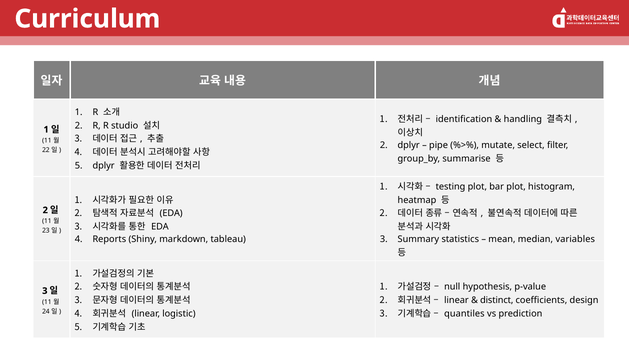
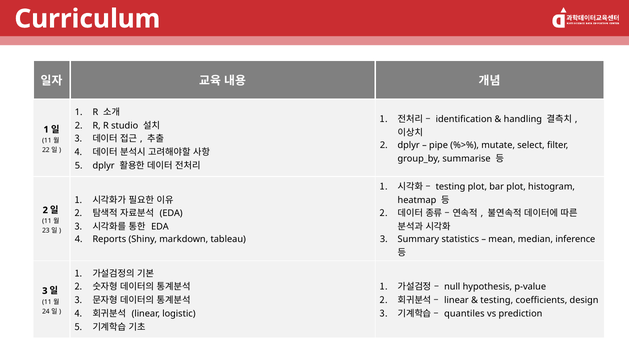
variables: variables -> inference
distinct at (497, 300): distinct -> testing
